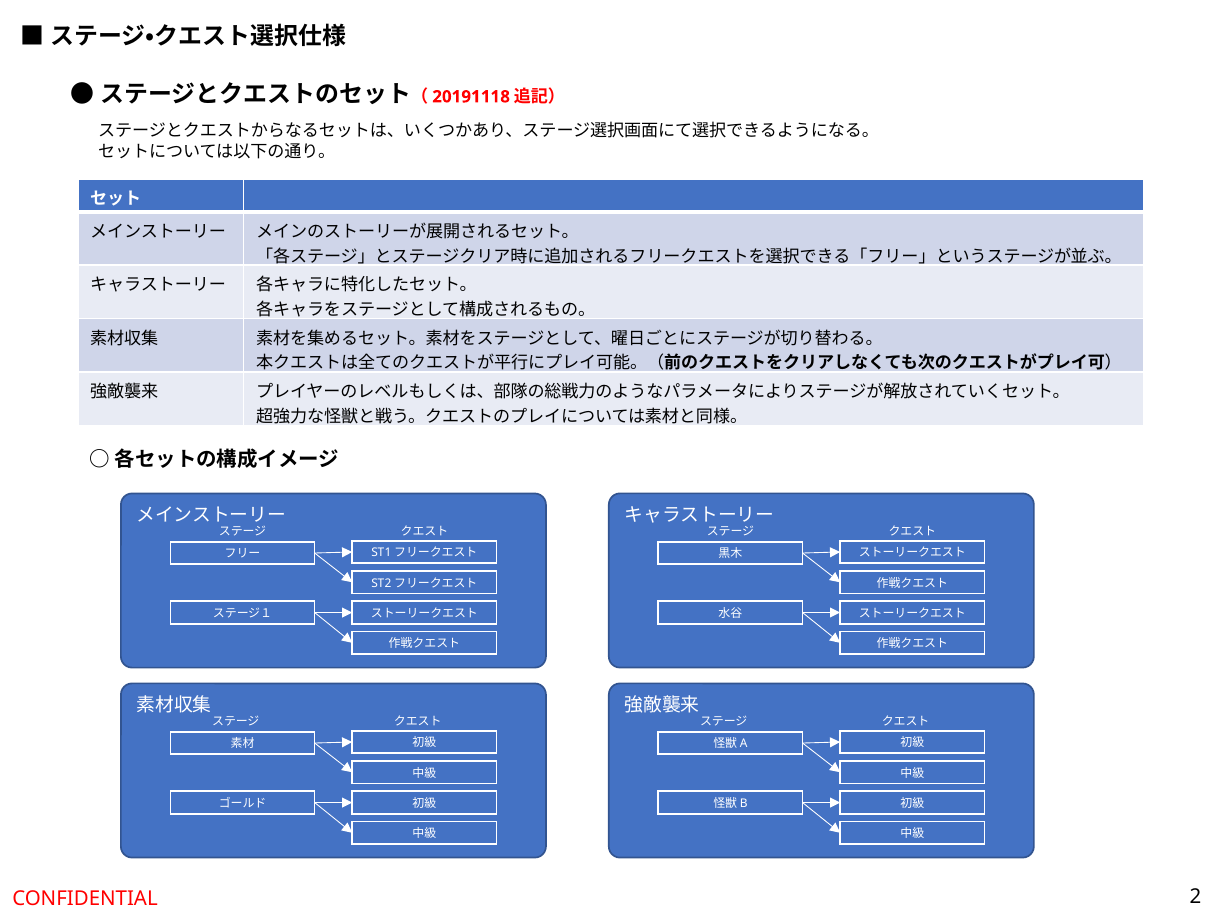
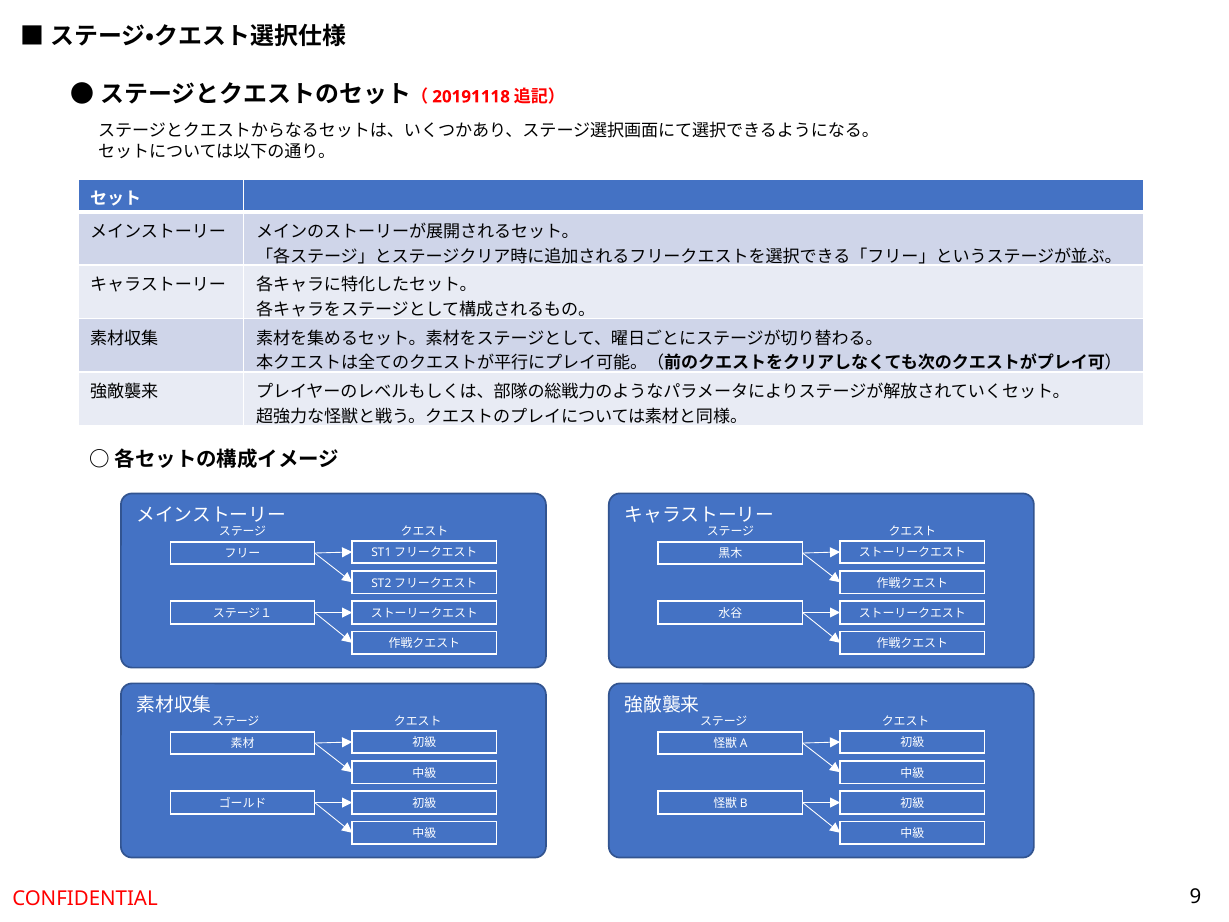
2: 2 -> 9
